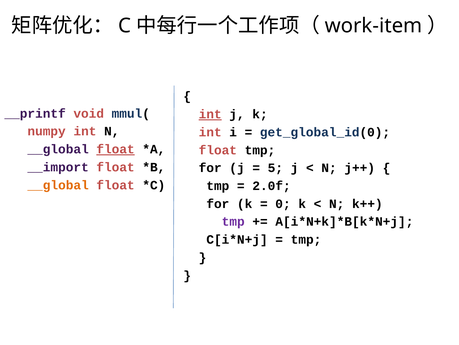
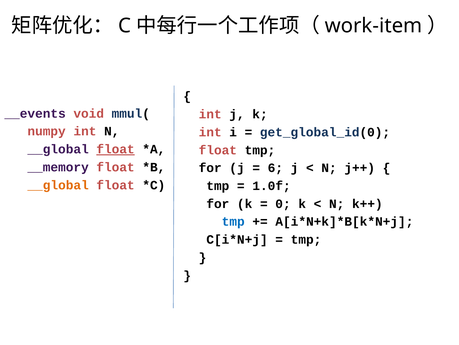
__printf: __printf -> __events
int at (210, 114) underline: present -> none
__import: __import -> __memory
5: 5 -> 6
2.0f: 2.0f -> 1.0f
tmp at (233, 221) colour: purple -> blue
